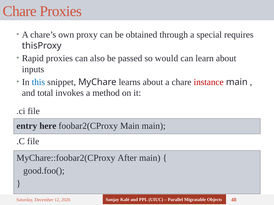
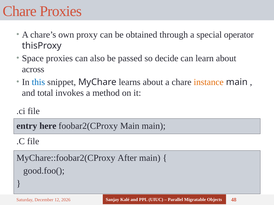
requires: requires -> operator
Rapid: Rapid -> Space
would: would -> decide
inputs: inputs -> across
instance colour: red -> orange
